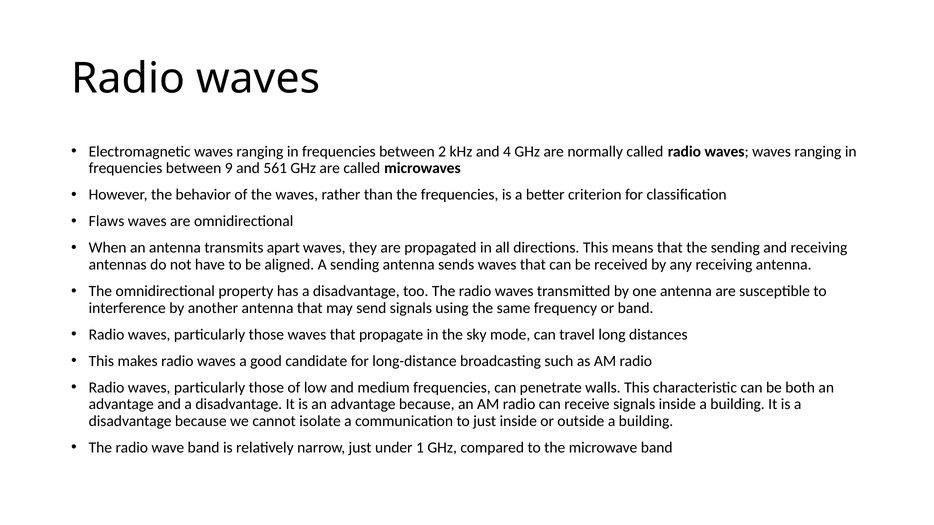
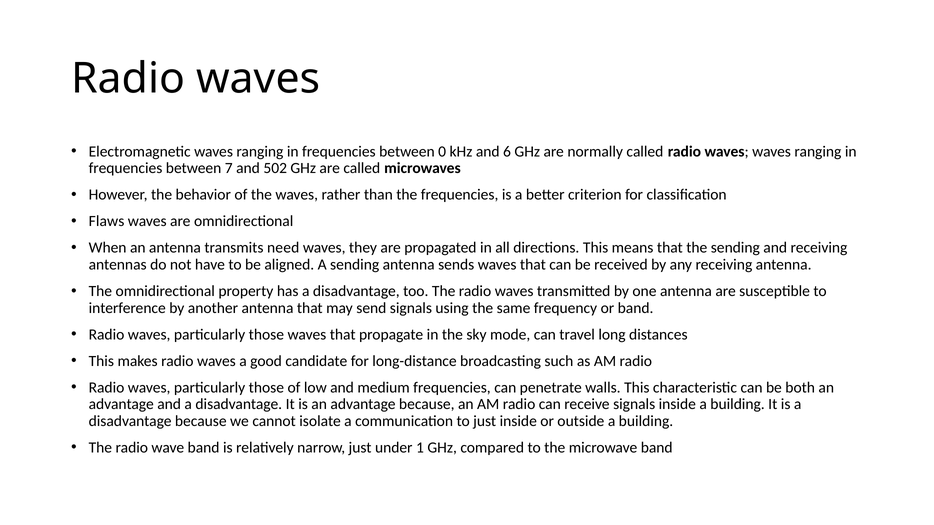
2: 2 -> 0
4: 4 -> 6
9: 9 -> 7
561: 561 -> 502
apart: apart -> need
